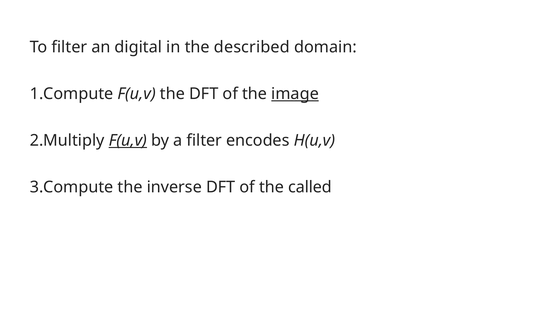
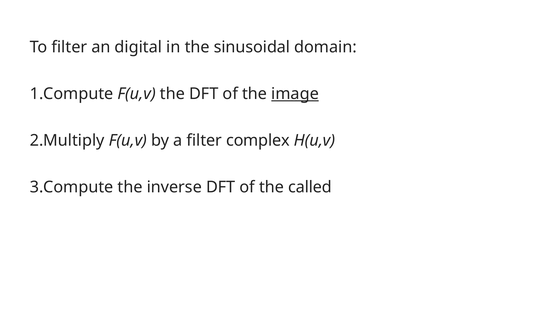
described: described -> sinusoidal
F(u,v at (128, 140) underline: present -> none
encodes: encodes -> complex
